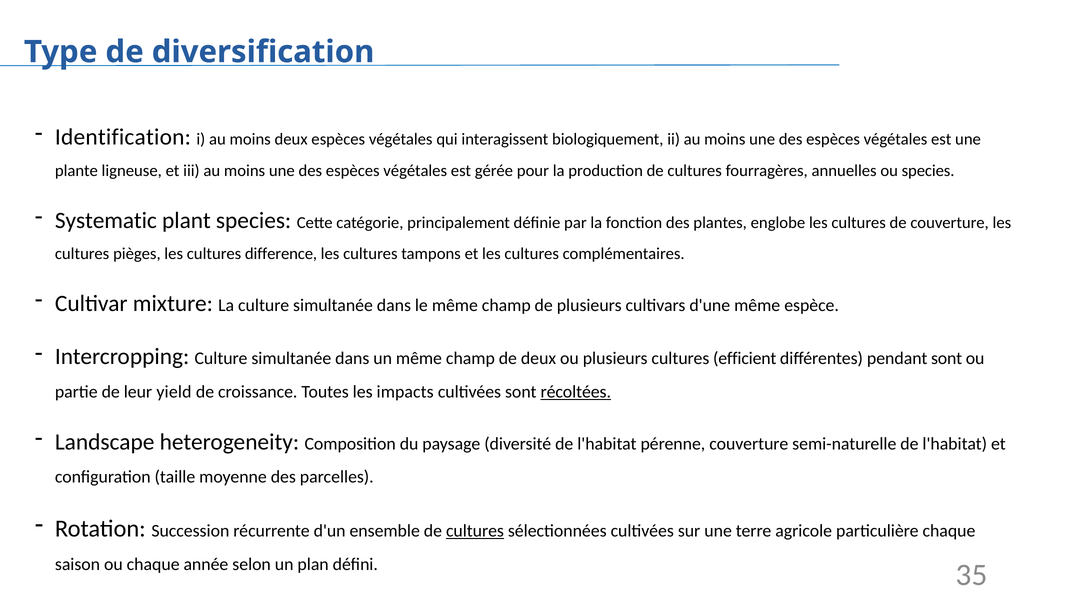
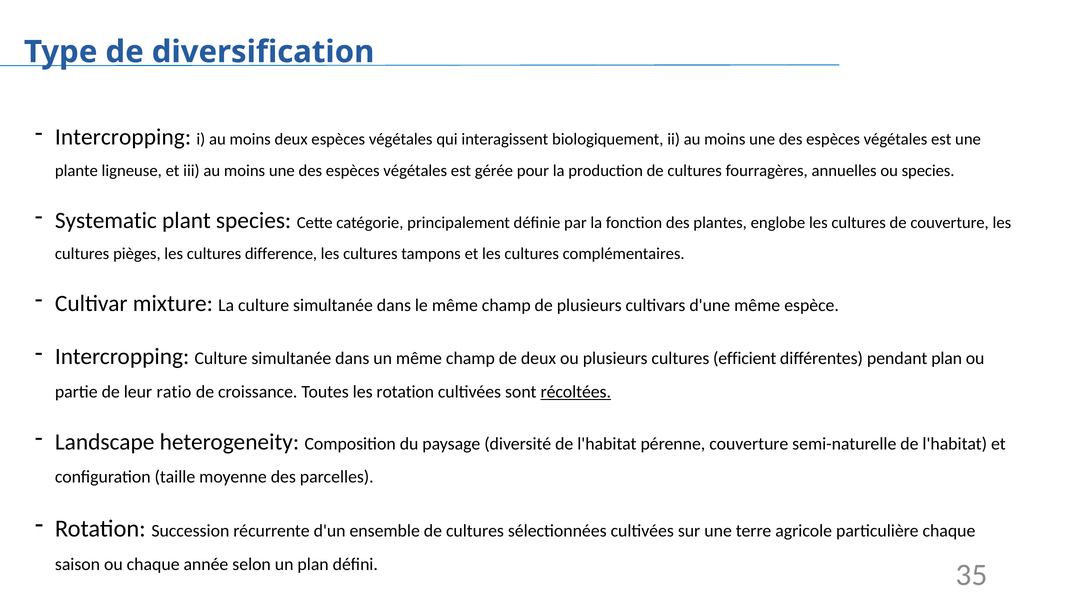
Identification at (123, 137): Identification -> Intercropping
pendant sont: sont -> plan
yield: yield -> ratio
les impacts: impacts -> rotation
cultures at (475, 531) underline: present -> none
